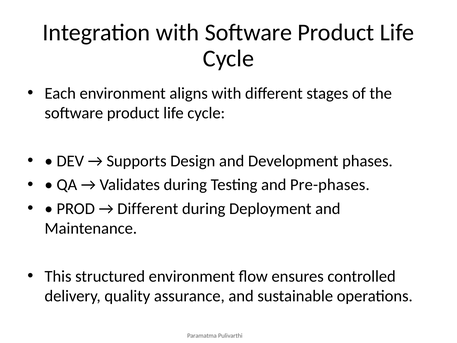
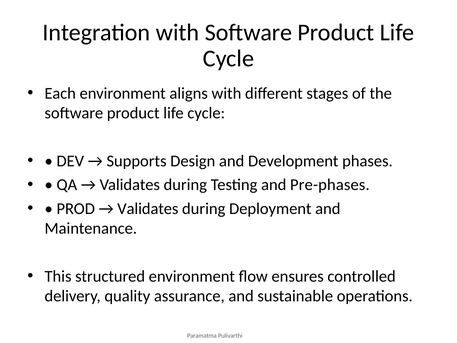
Different at (148, 209): Different -> Validates
